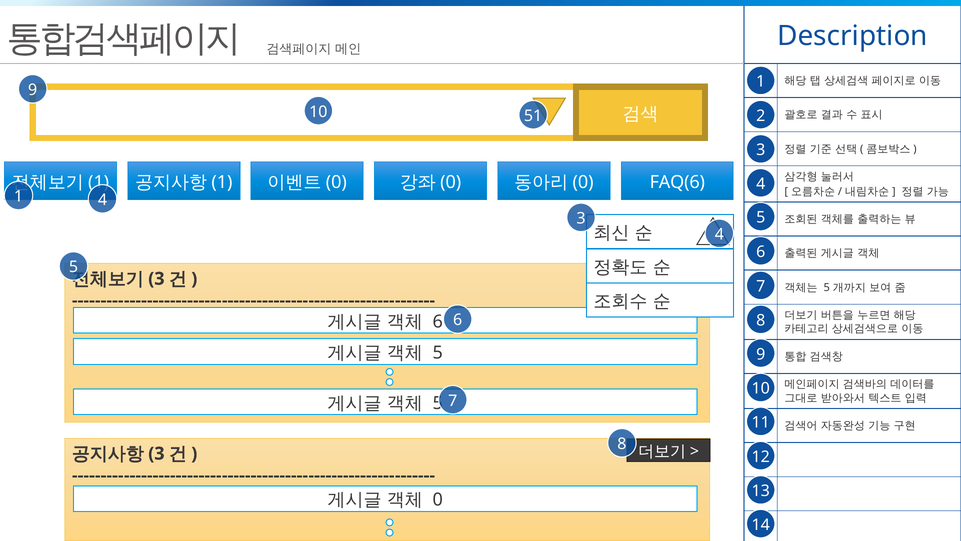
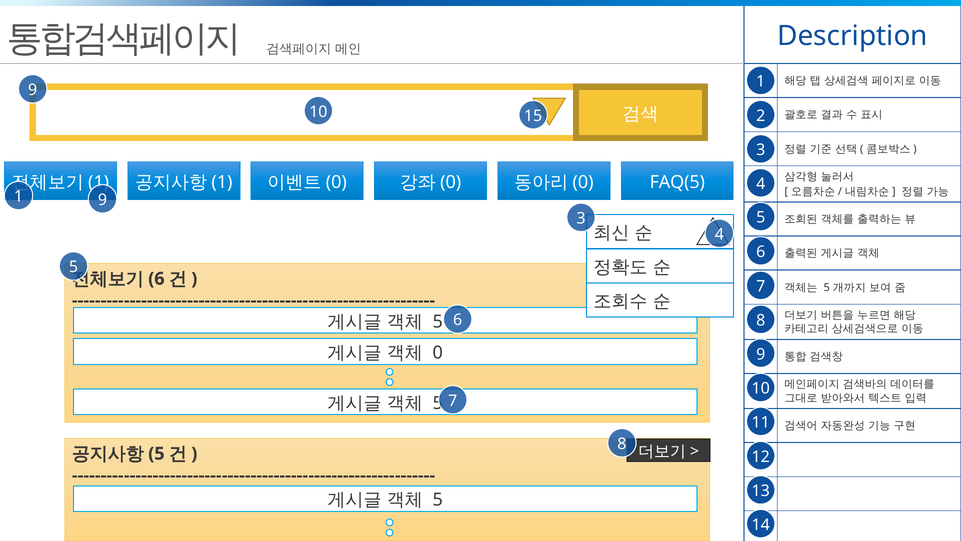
51: 51 -> 15
FAQ(6: FAQ(6 -> FAQ(5
1 4: 4 -> 9
3 at (156, 279): 3 -> 6
6 at (438, 321): 6 -> 5
5 at (438, 353): 5 -> 0
3 at (156, 453): 3 -> 5
0 at (438, 500): 0 -> 5
